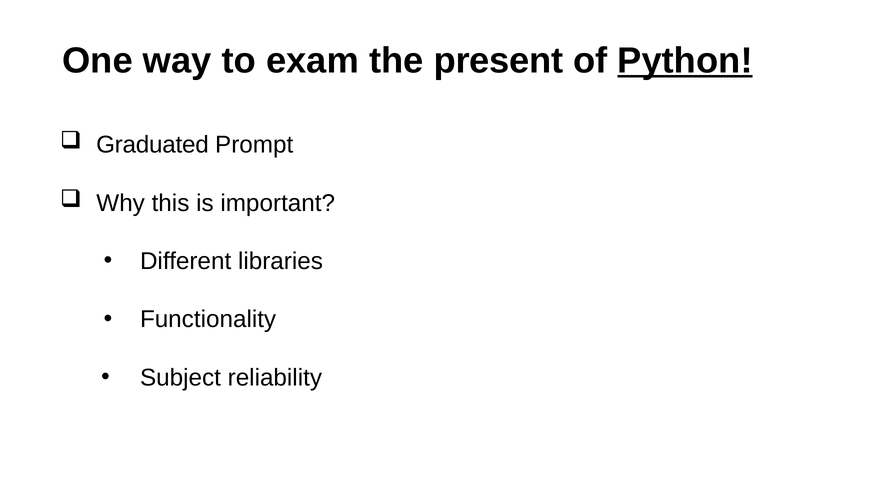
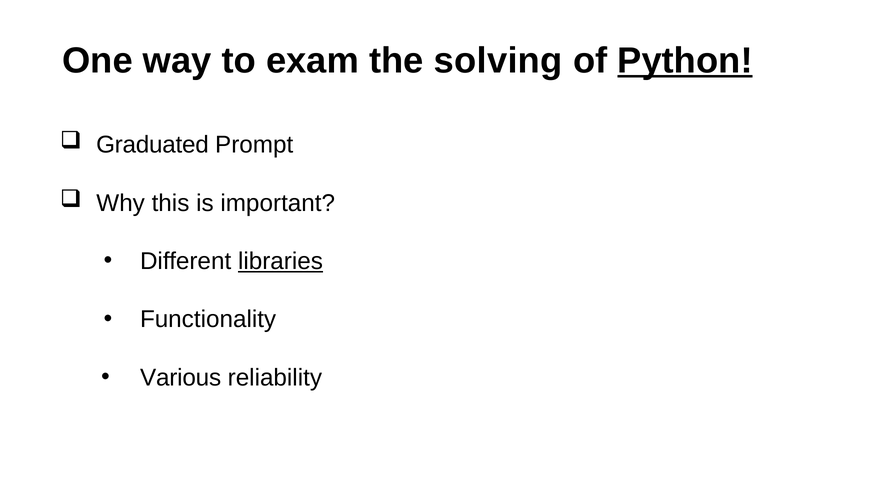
present: present -> solving
libraries underline: none -> present
Subject: Subject -> Various
